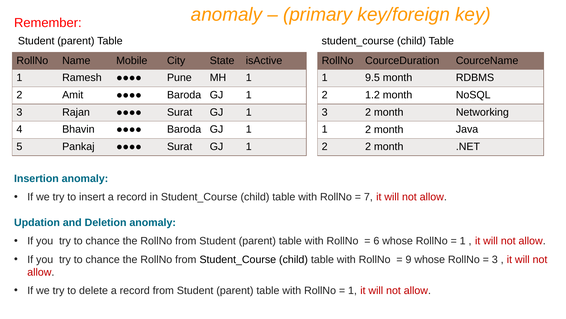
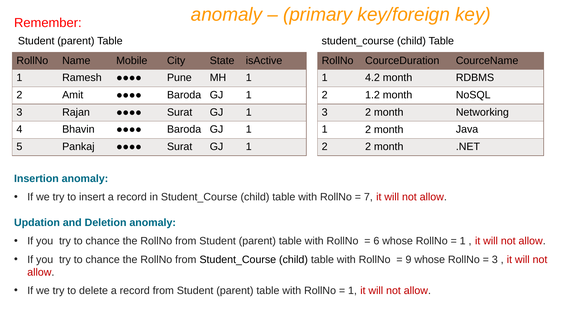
9.5: 9.5 -> 4.2
